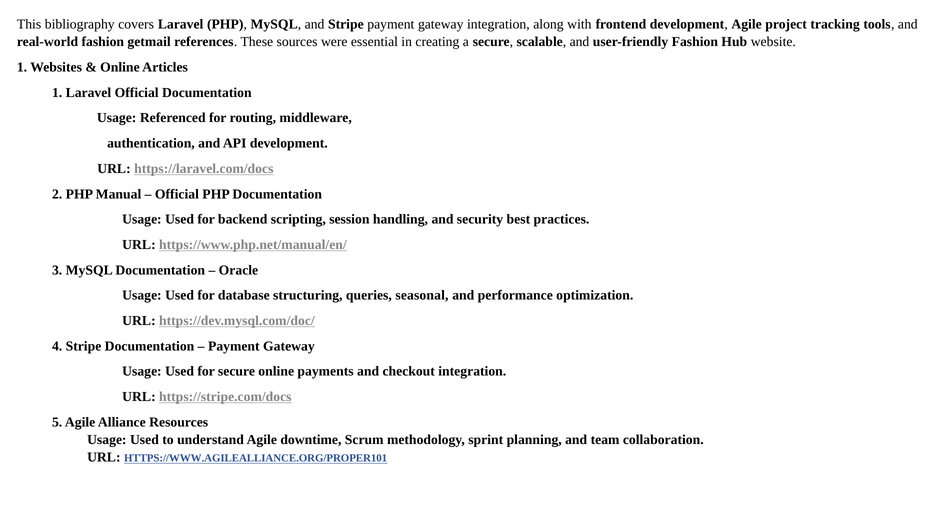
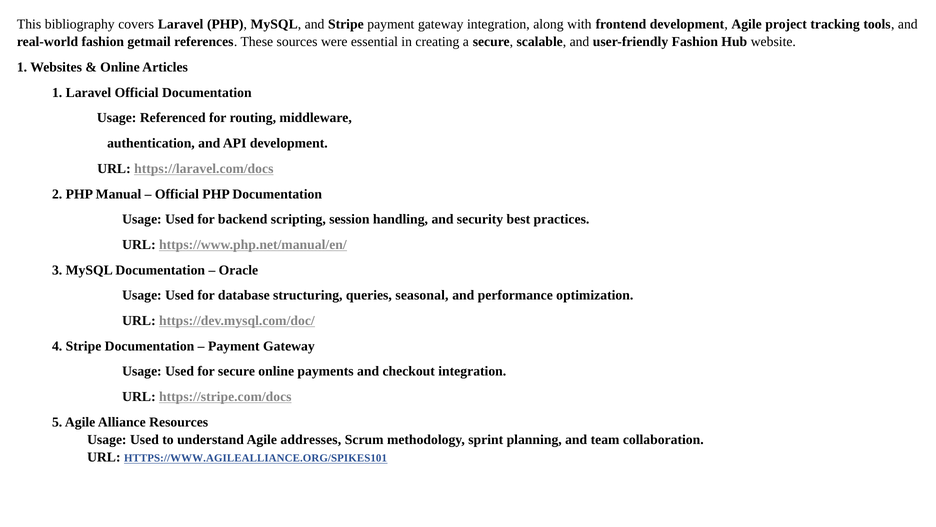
downtime: downtime -> addresses
HTTPS://WWW.AGILEALLIANCE.ORG/PROPER101: HTTPS://WWW.AGILEALLIANCE.ORG/PROPER101 -> HTTPS://WWW.AGILEALLIANCE.ORG/SPIKES101
